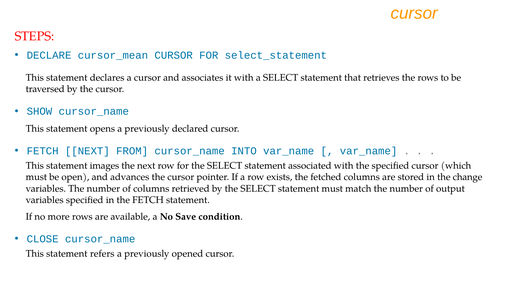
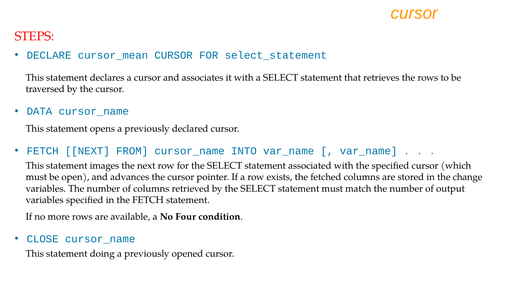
SHOW: SHOW -> DATA
Save: Save -> Four
refers: refers -> doing
